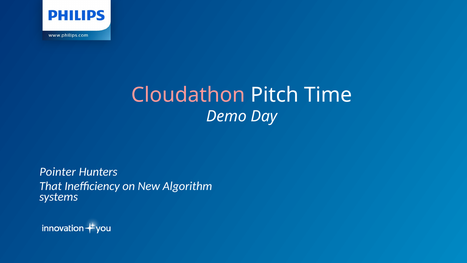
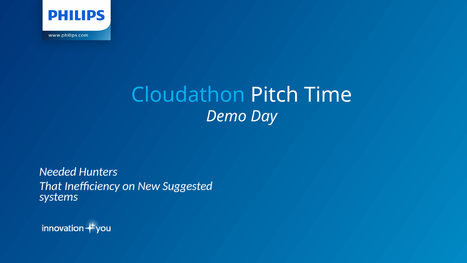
Cloudathon colour: pink -> light blue
Pointer: Pointer -> Needed
Algorithm: Algorithm -> Suggested
